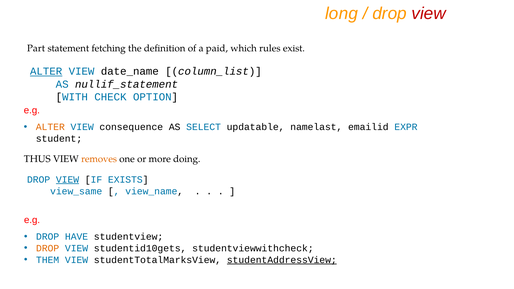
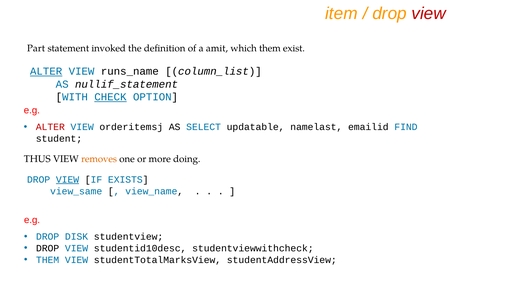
long: long -> item
fetching: fetching -> invoked
paid: paid -> amit
which rules: rules -> them
date_name: date_name -> runs_name
CHECK underline: none -> present
ALTER at (50, 127) colour: orange -> red
consequence: consequence -> orderitemsj
EXPR: EXPR -> FIND
HAVE: HAVE -> DISK
DROP at (48, 248) colour: orange -> black
studentid10gets: studentid10gets -> studentid10desc
studentAddressView underline: present -> none
